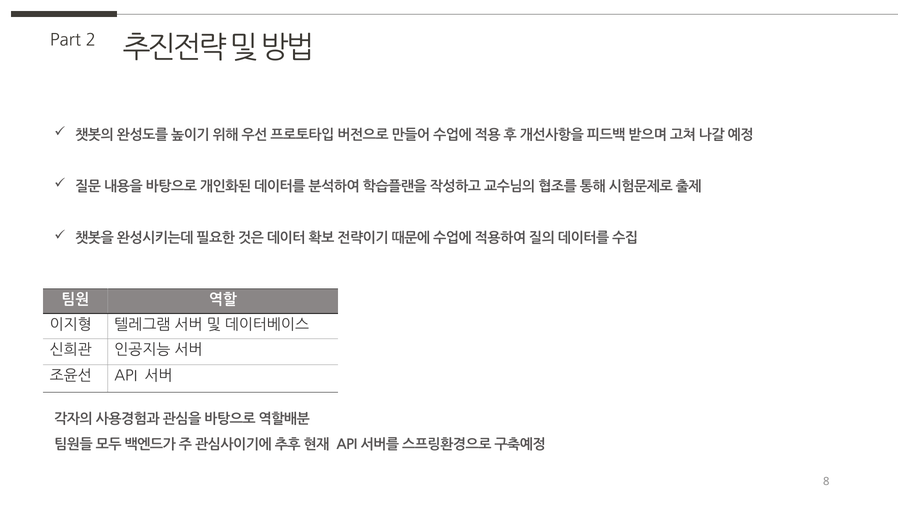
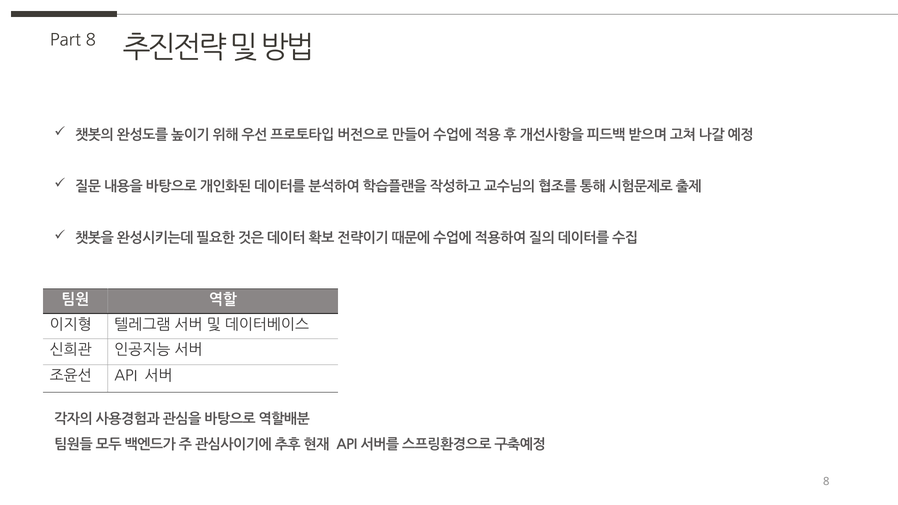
Part 2: 2 -> 8
